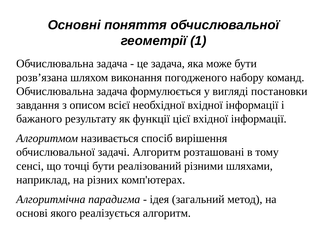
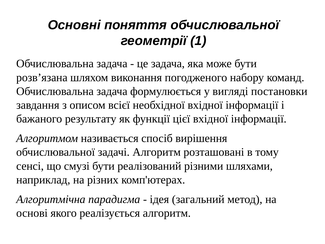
точці: точці -> смузі
